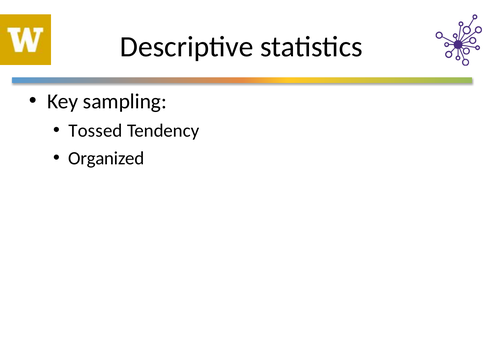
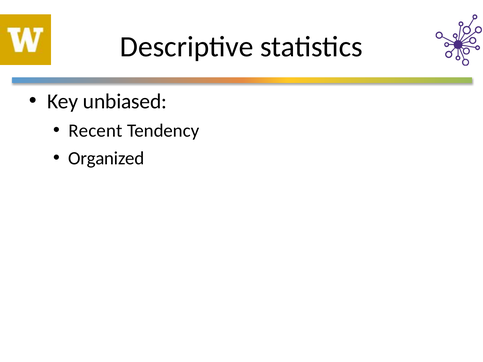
sampling: sampling -> unbiased
Tossed: Tossed -> Recent
